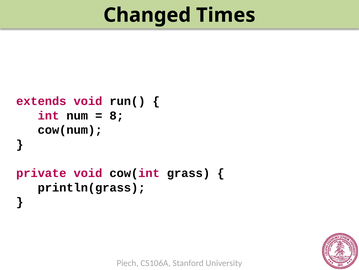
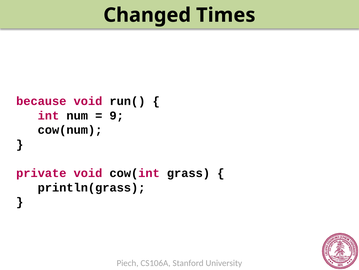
extends: extends -> because
8: 8 -> 9
